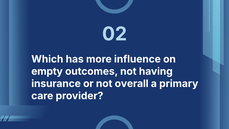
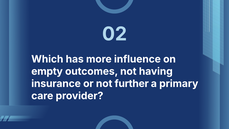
overall: overall -> further
